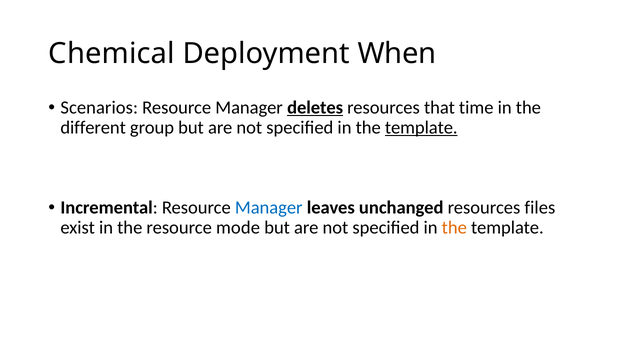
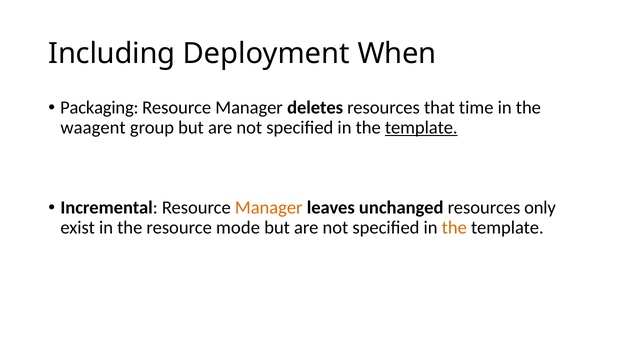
Chemical: Chemical -> Including
Scenarios: Scenarios -> Packaging
deletes underline: present -> none
different: different -> waagent
Manager at (269, 208) colour: blue -> orange
files: files -> only
